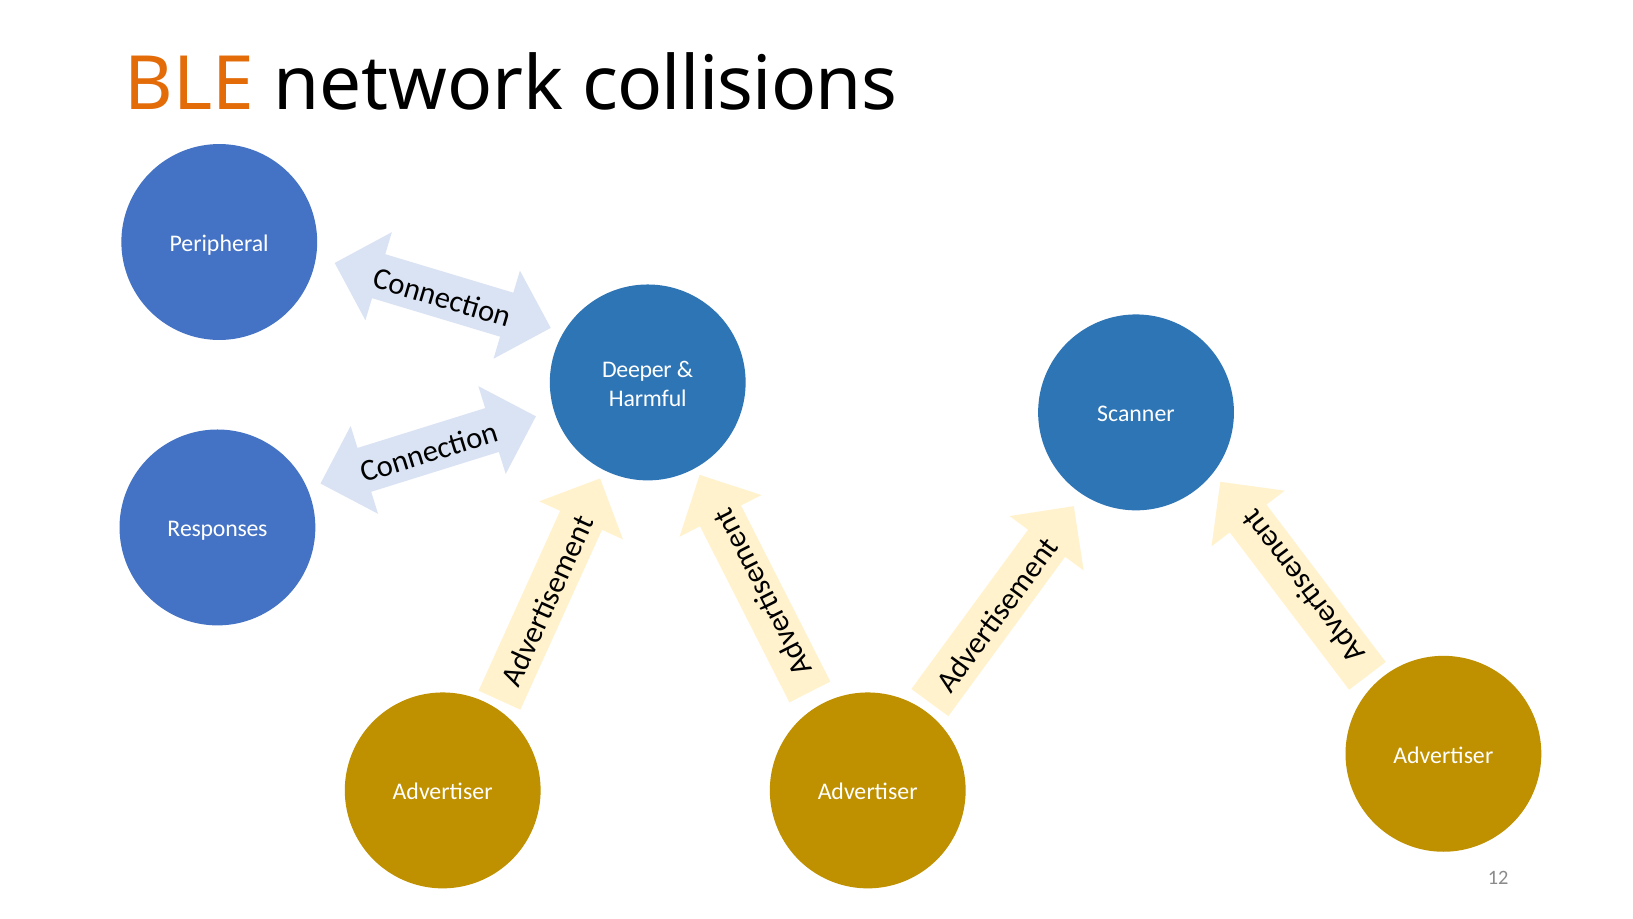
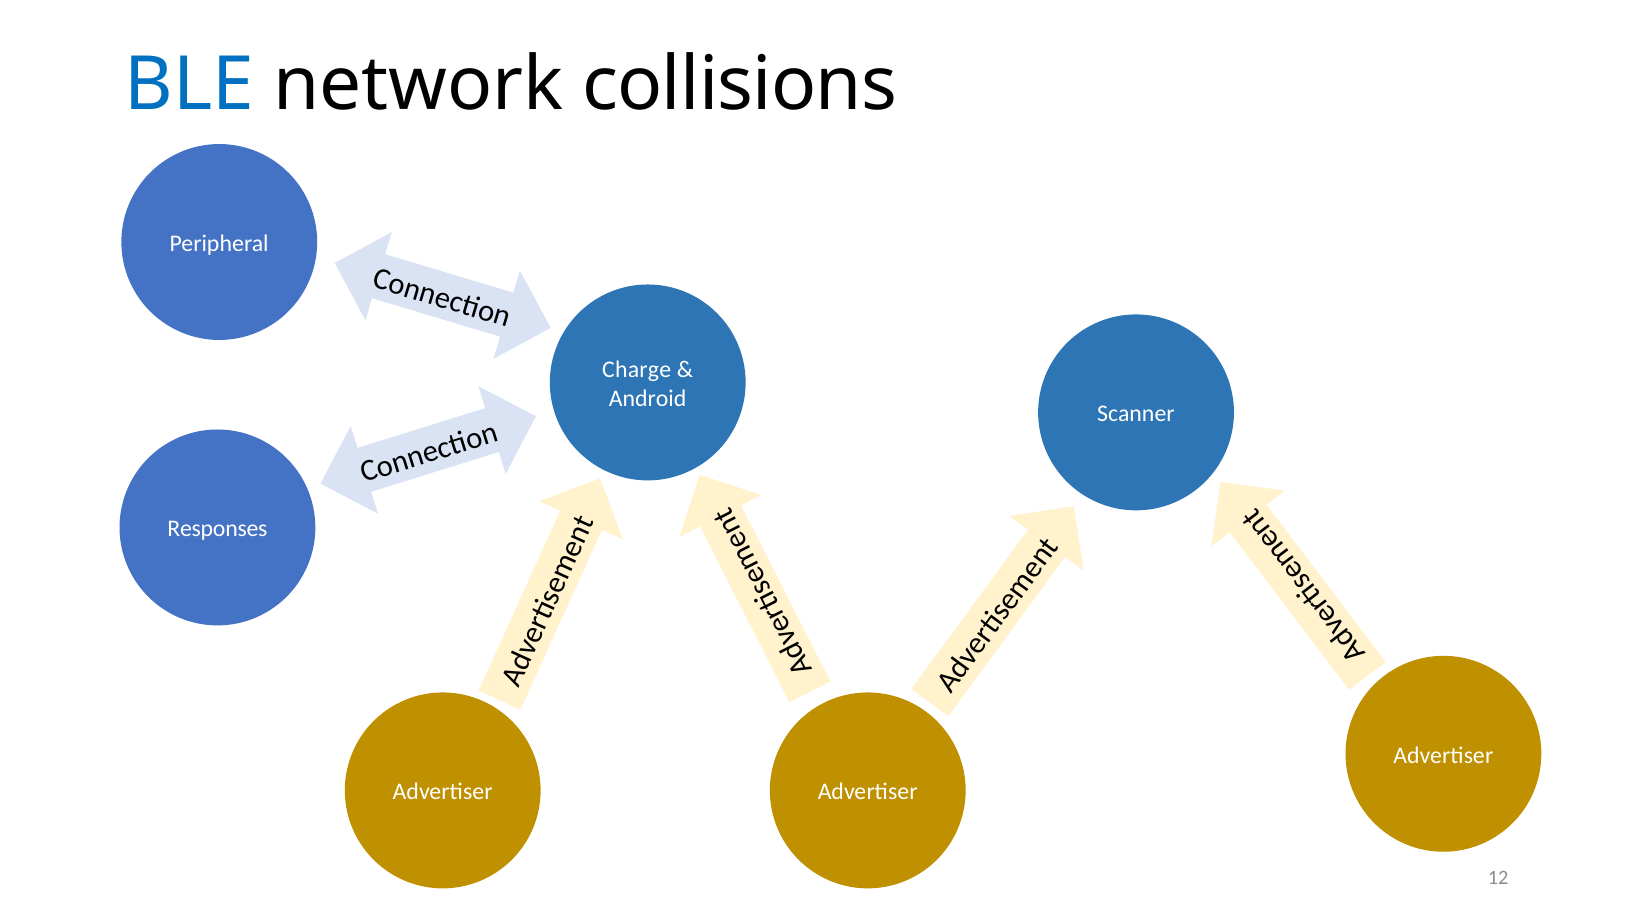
BLE colour: orange -> blue
Deeper: Deeper -> Charge
Harmful: Harmful -> Android
